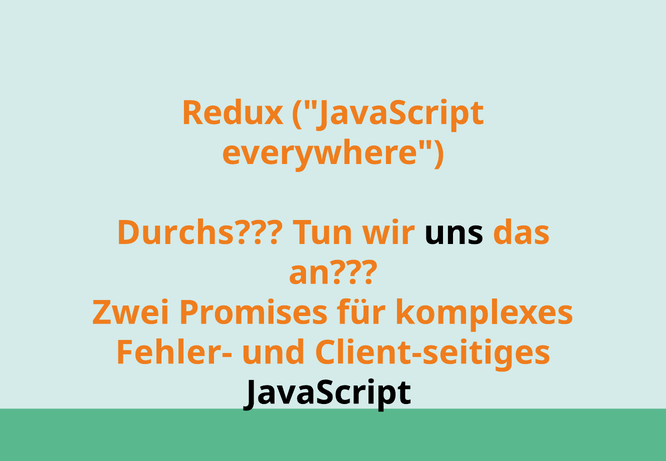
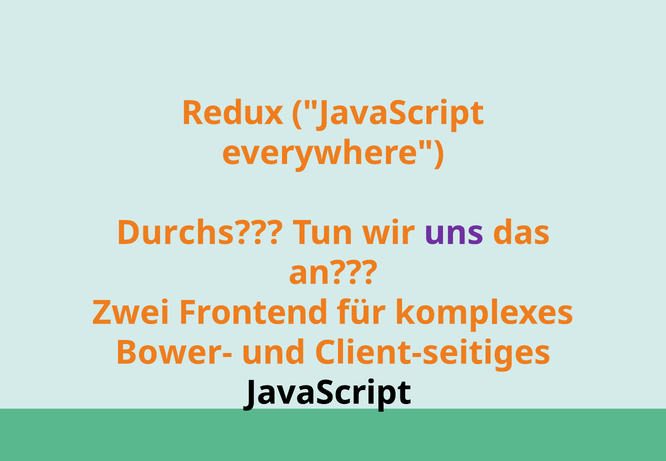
uns colour: black -> purple
Promises: Promises -> Frontend
Fehler-: Fehler- -> Bower-
